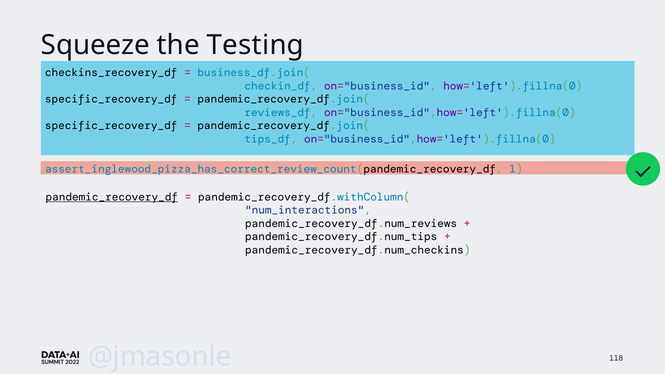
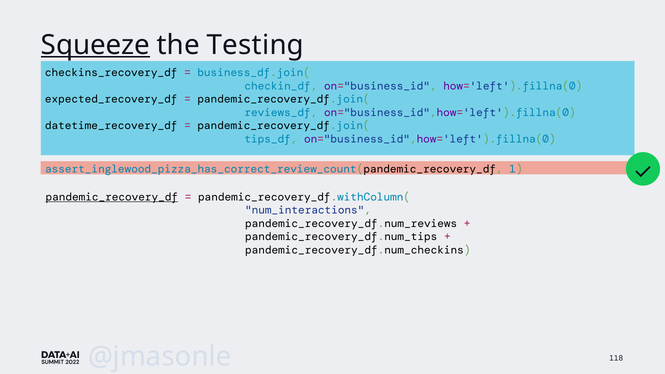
Squeeze underline: none -> present
specific_recovery_df at (111, 99): specific_recovery_df -> expected_recovery_df
specific_recovery_df at (111, 126): specific_recovery_df -> datetime_recovery_df
